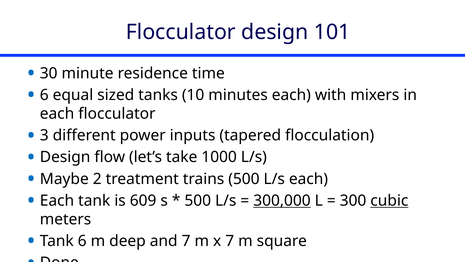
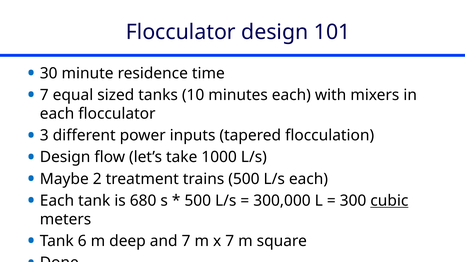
6 at (44, 95): 6 -> 7
609: 609 -> 680
300,000 underline: present -> none
